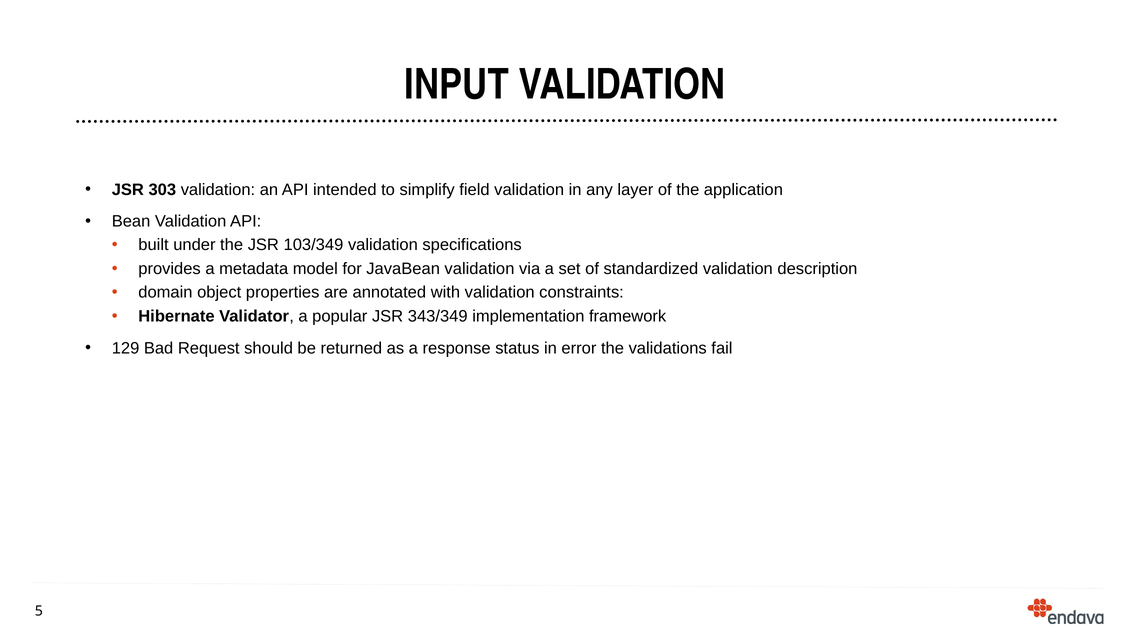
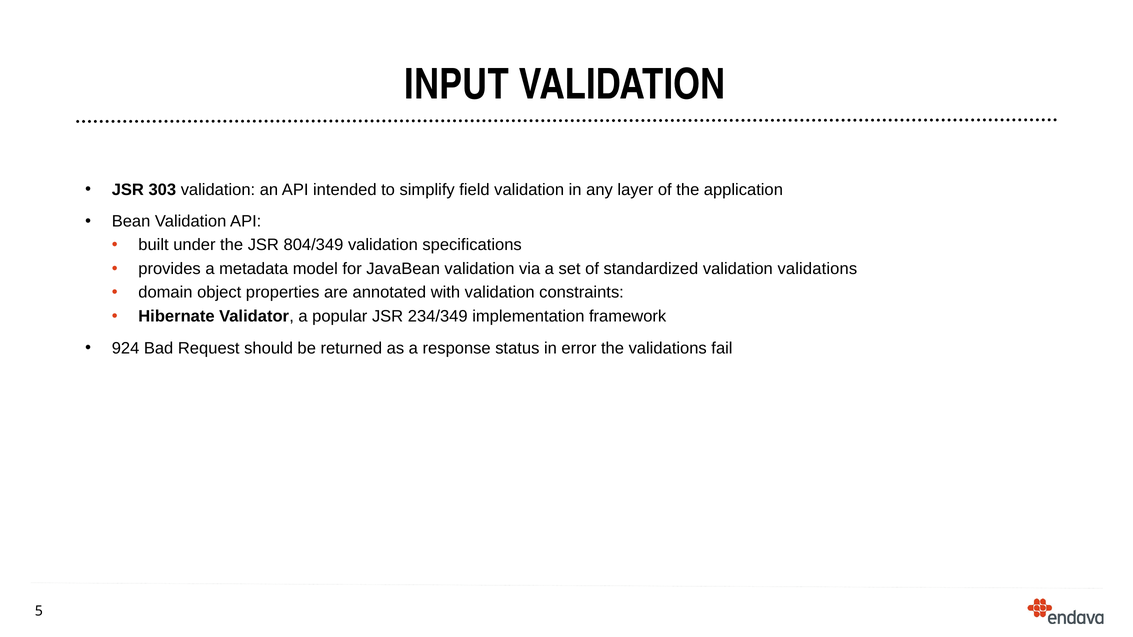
103/349: 103/349 -> 804/349
validation description: description -> validations
343/349: 343/349 -> 234/349
129: 129 -> 924
